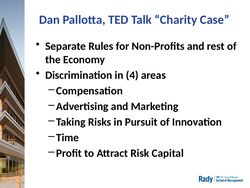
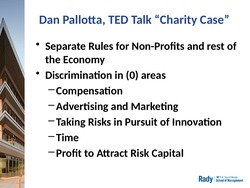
4: 4 -> 0
